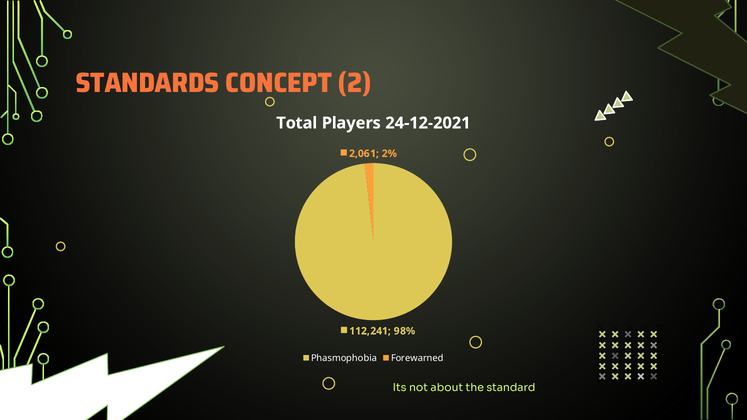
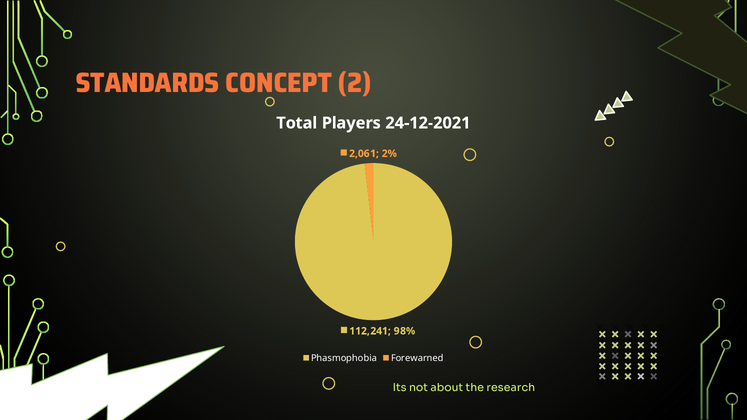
standard: standard -> research
